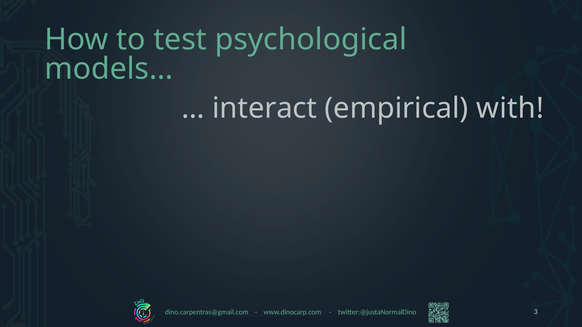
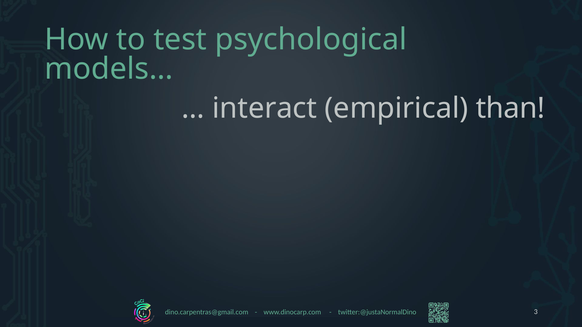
with: with -> than
